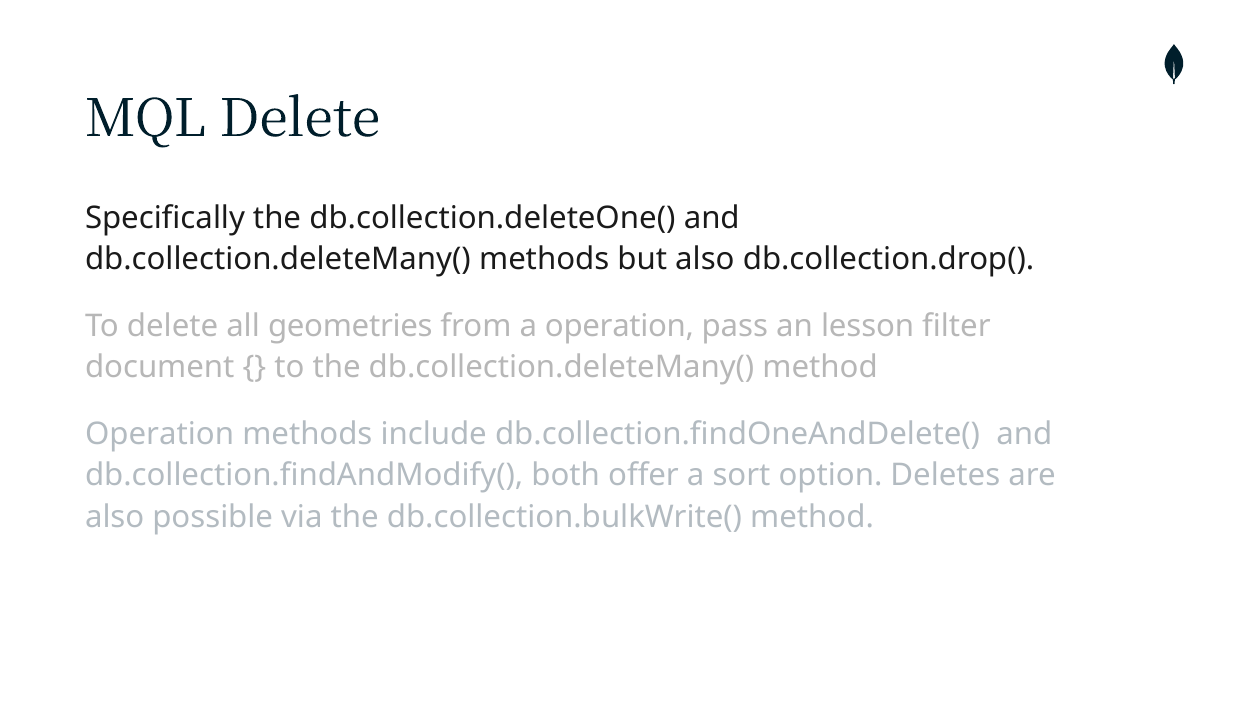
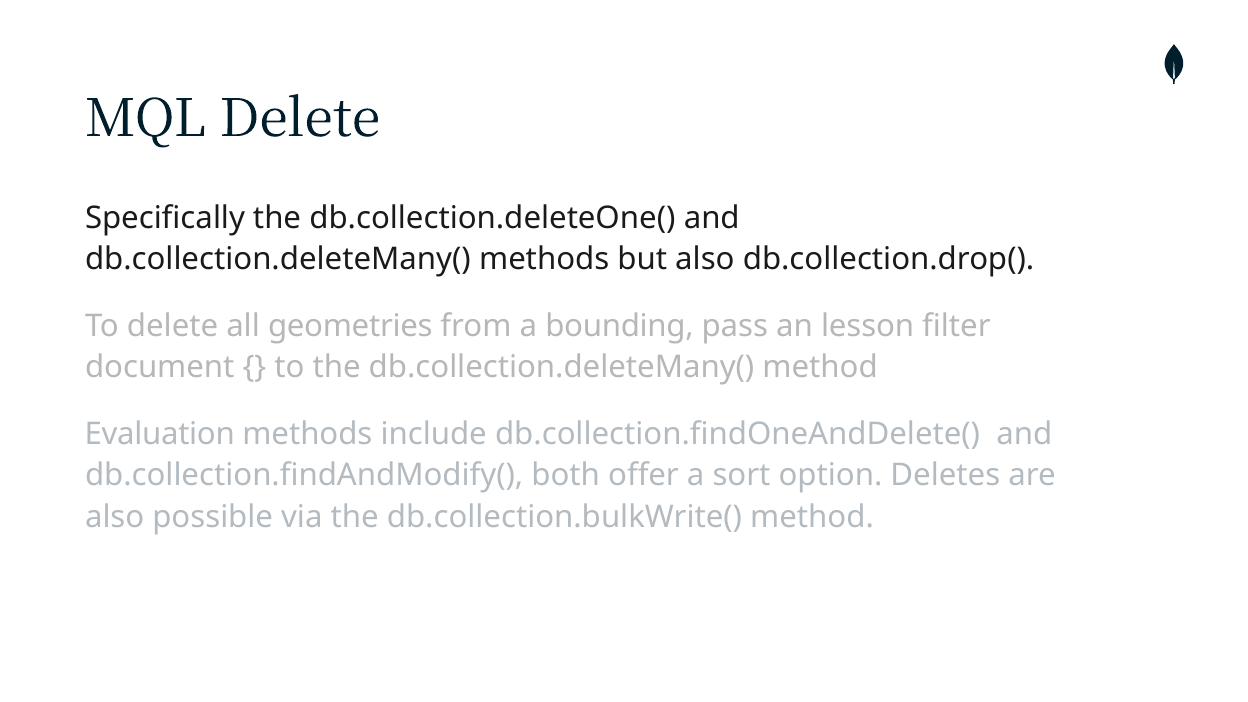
a operation: operation -> bounding
Operation at (160, 434): Operation -> Evaluation
